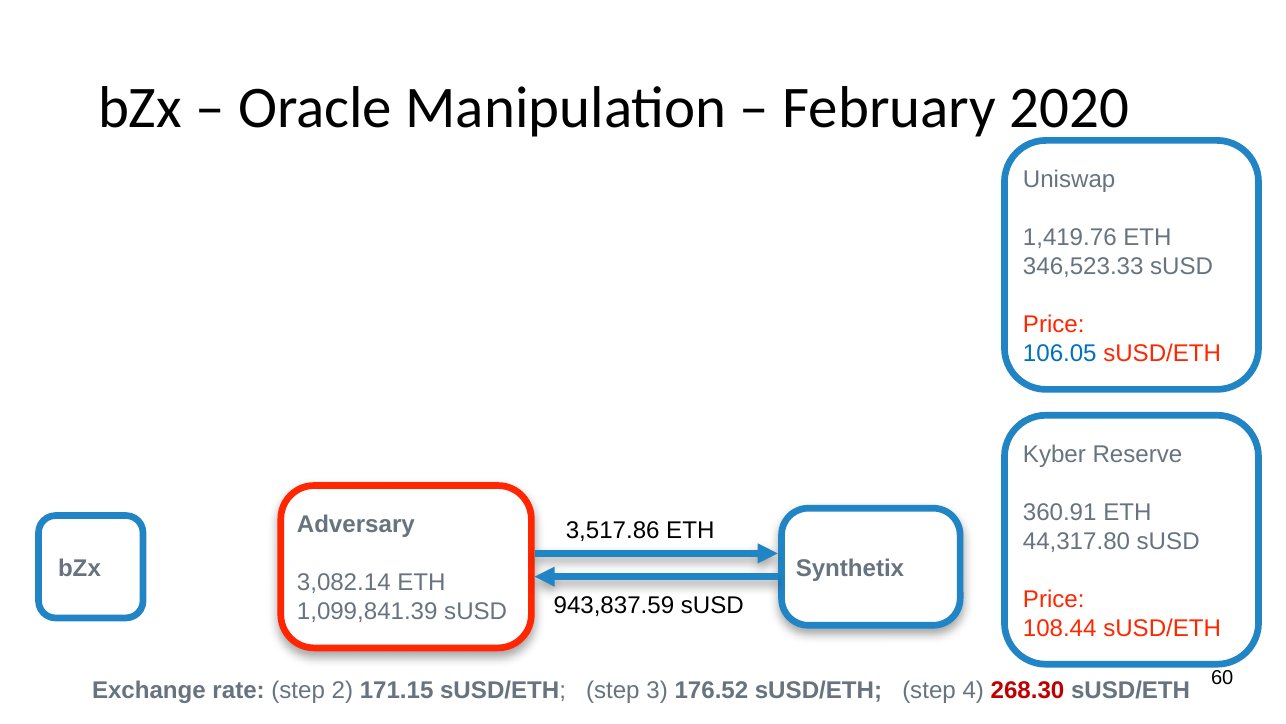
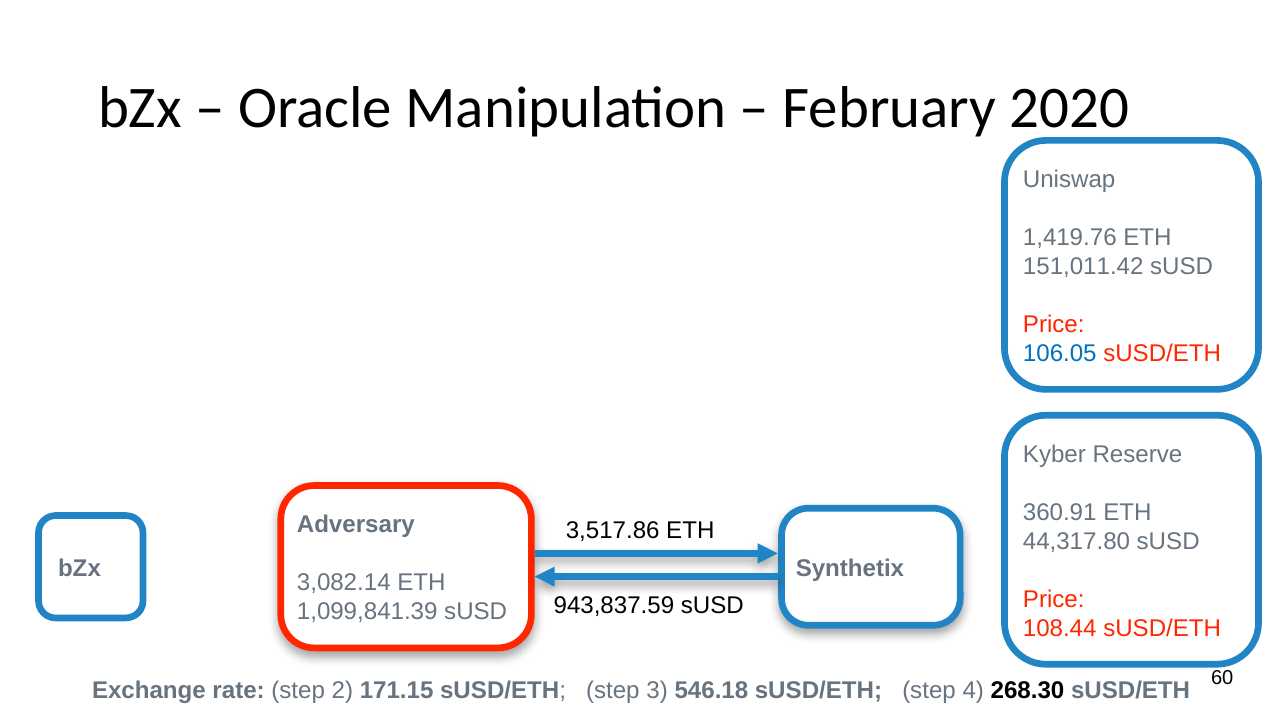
346,523.33: 346,523.33 -> 151,011.42
176.52: 176.52 -> 546.18
268.30 colour: red -> black
